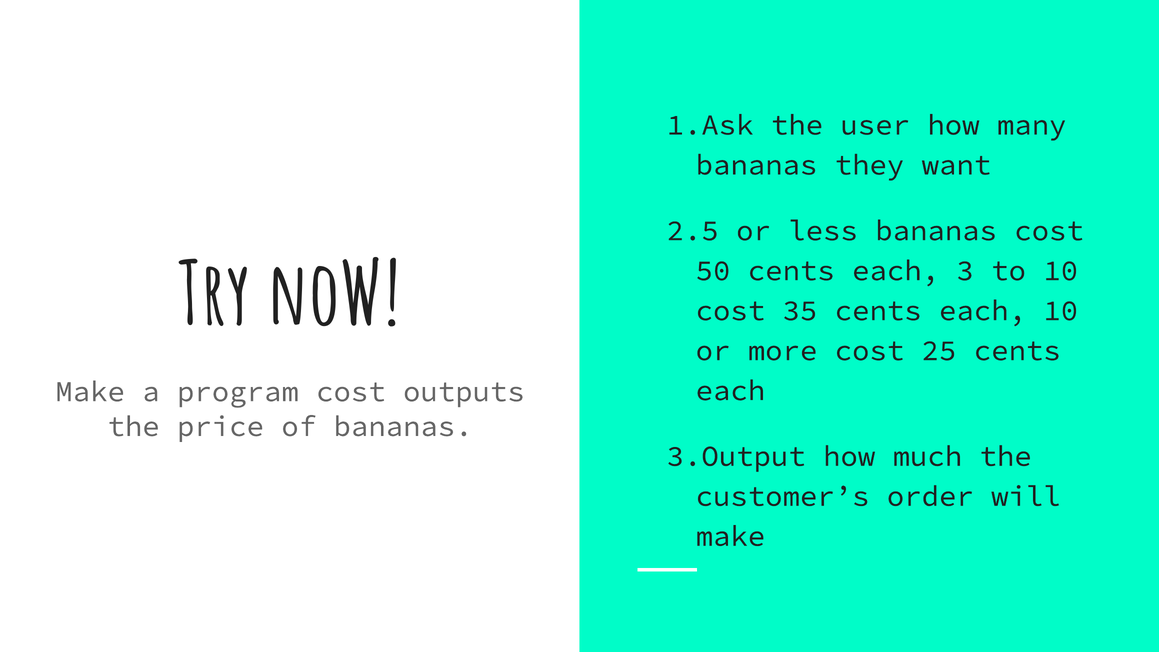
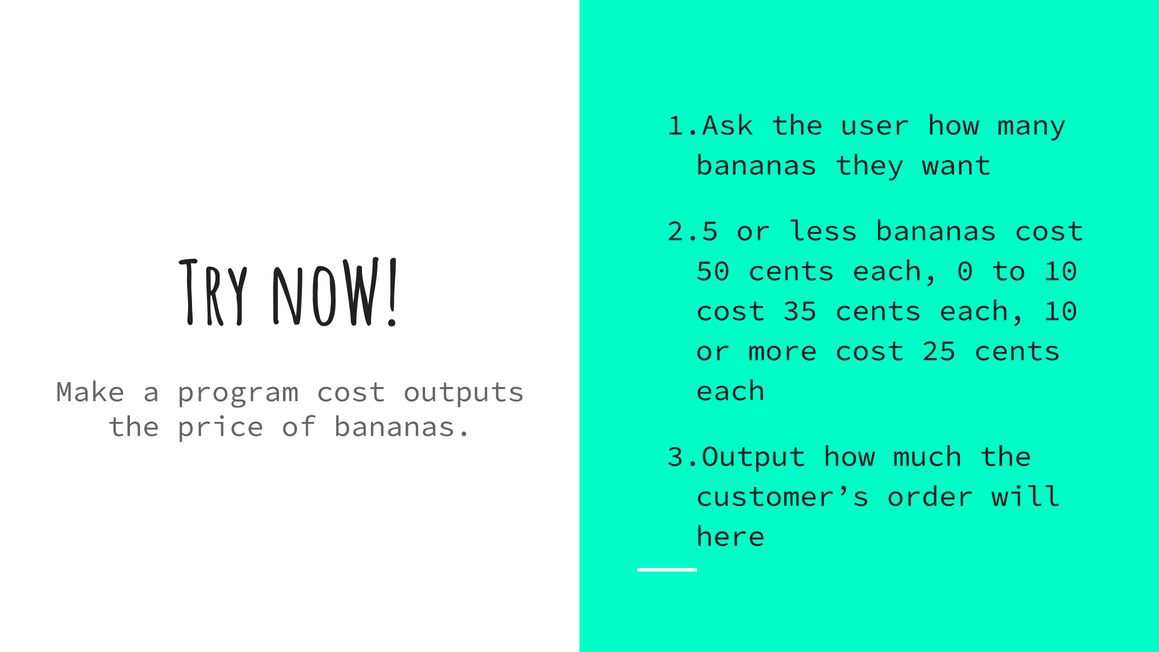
3: 3 -> 0
make at (730, 536): make -> here
